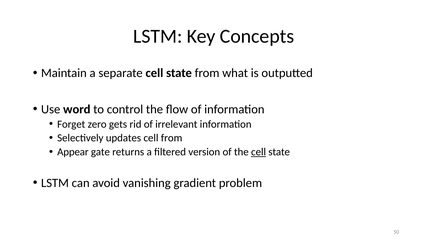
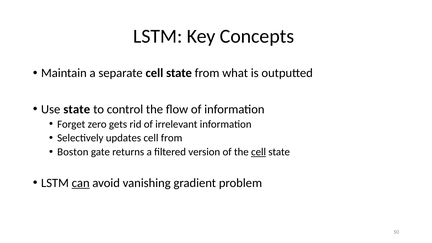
Use word: word -> state
Appear: Appear -> Boston
can underline: none -> present
